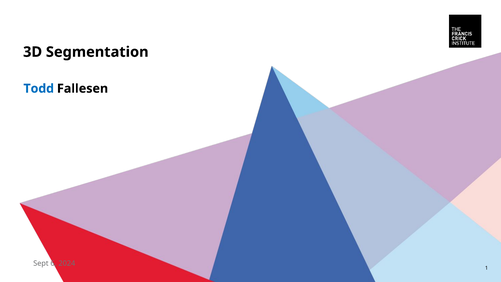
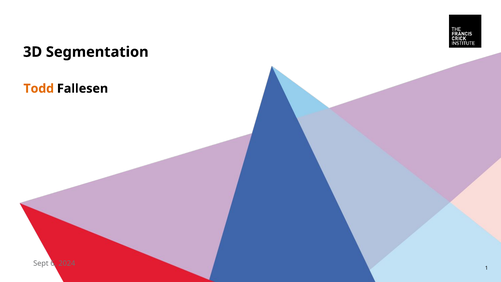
Todd colour: blue -> orange
